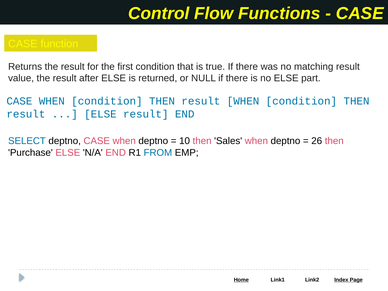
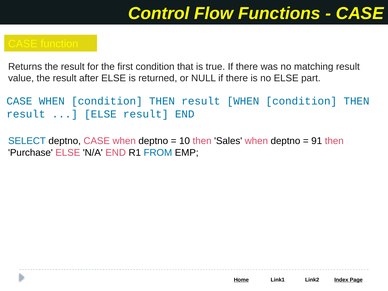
26: 26 -> 91
